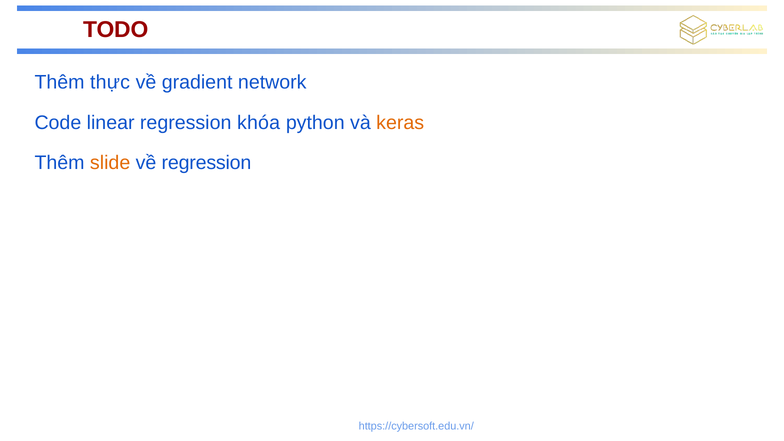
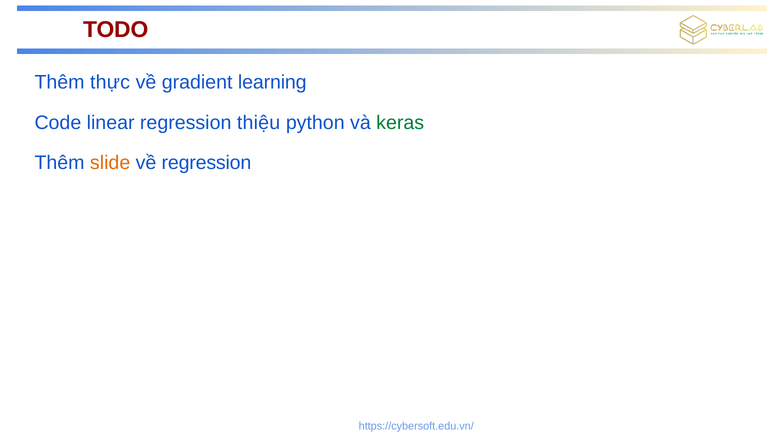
network: network -> learning
khóa: khóa -> thiệu
keras colour: orange -> green
